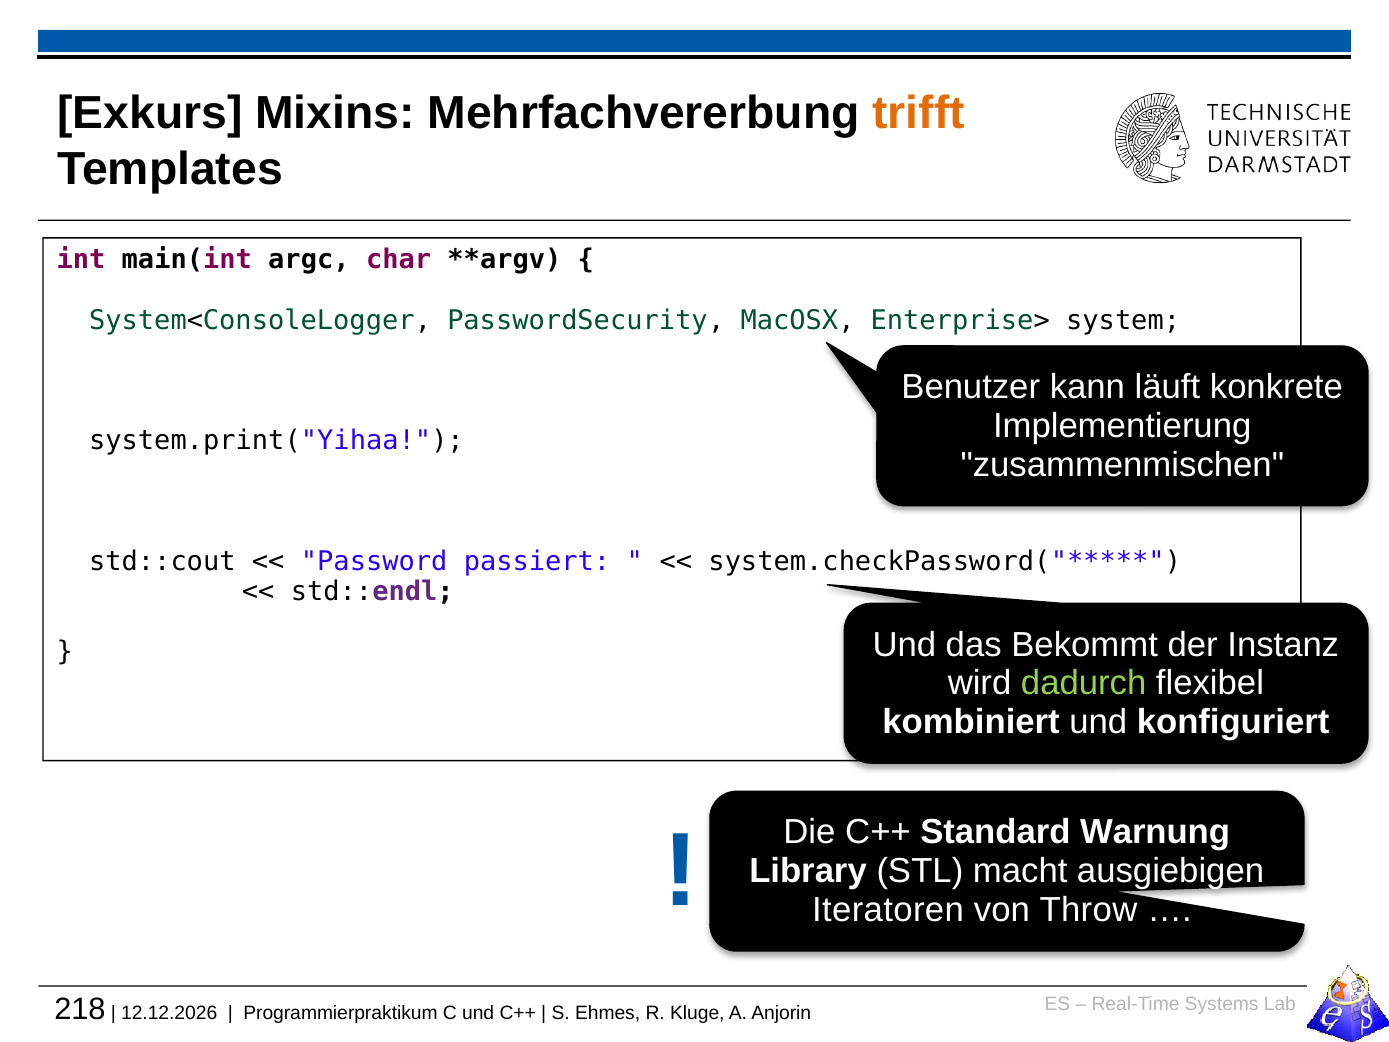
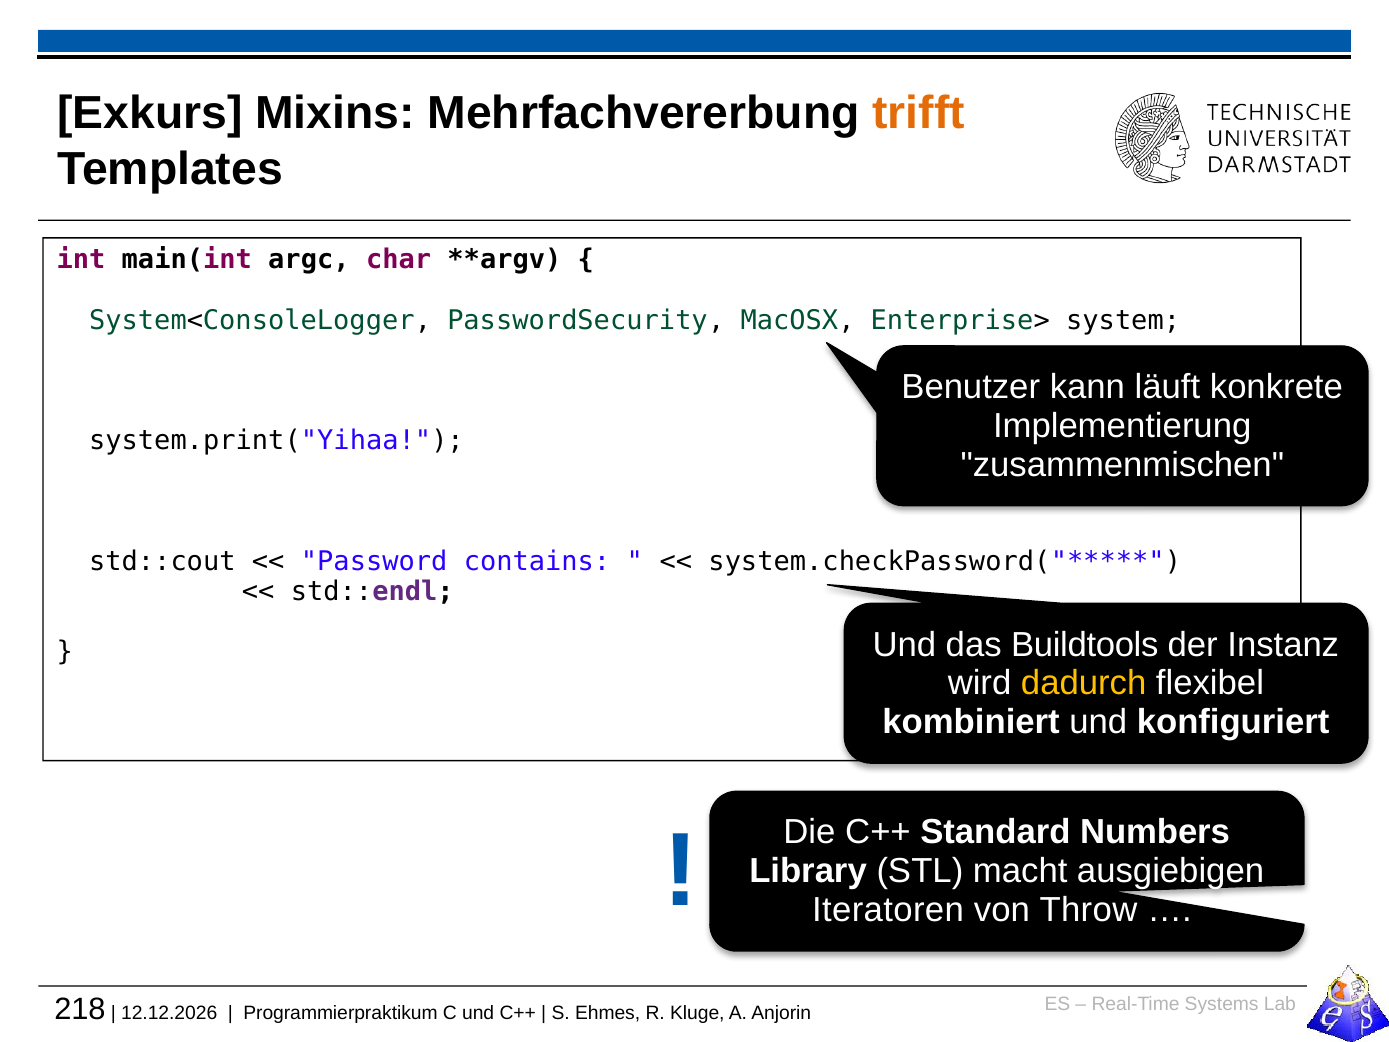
passiert: passiert -> contains
Bekommt: Bekommt -> Buildtools
dadurch colour: light green -> yellow
Warnung: Warnung -> Numbers
